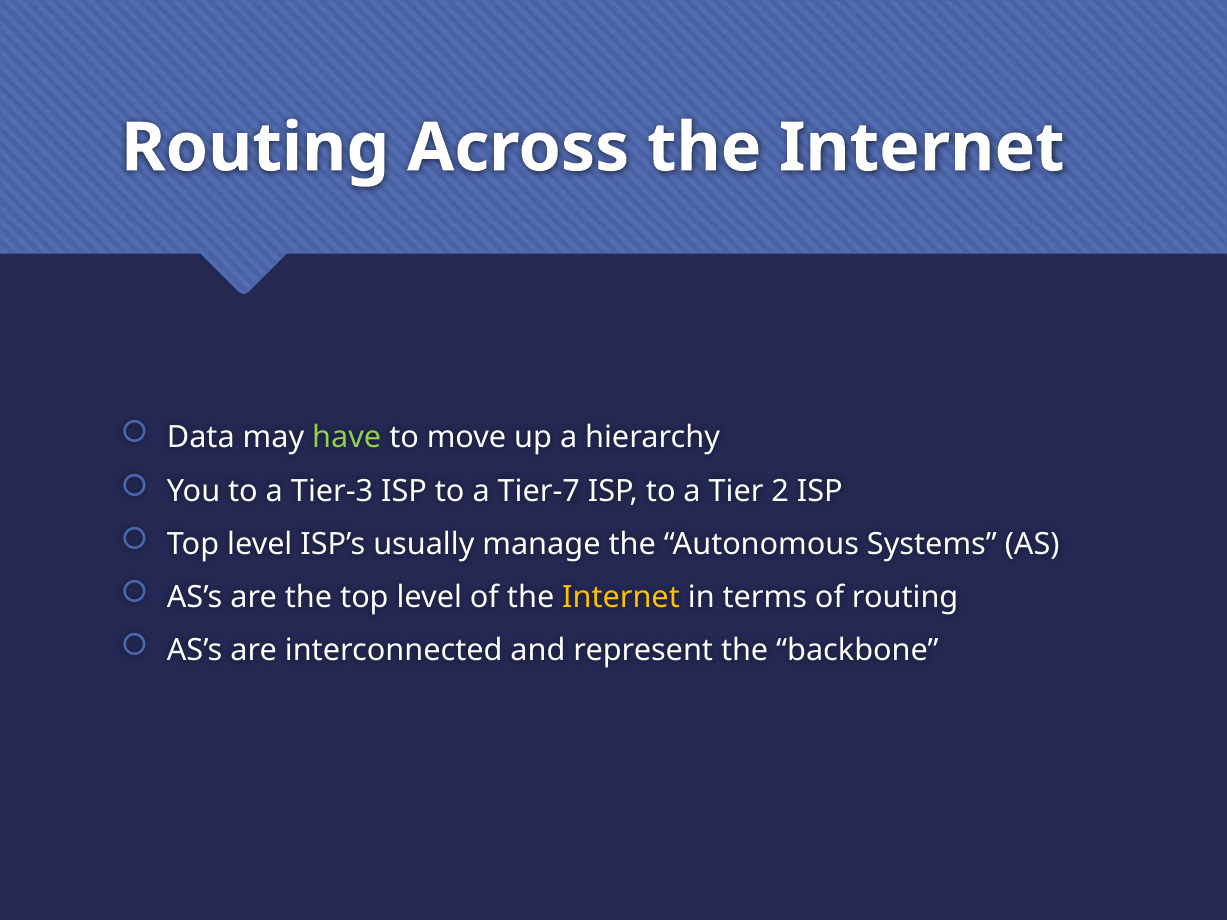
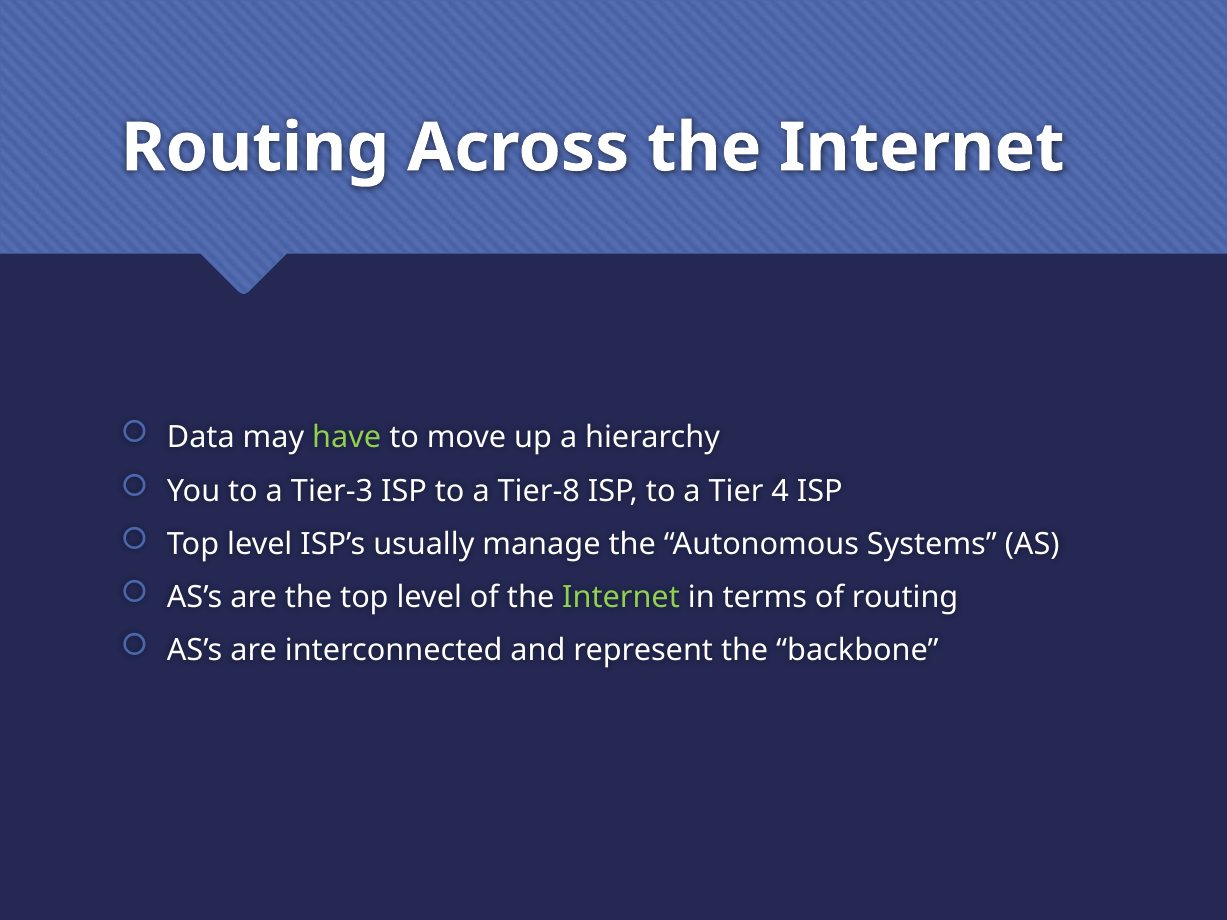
Tier-7: Tier-7 -> Tier-8
2: 2 -> 4
Internet at (621, 597) colour: yellow -> light green
